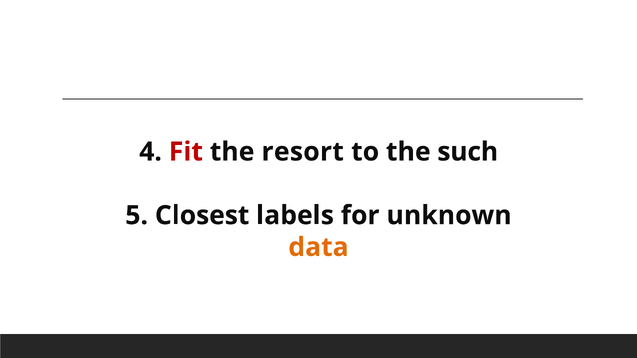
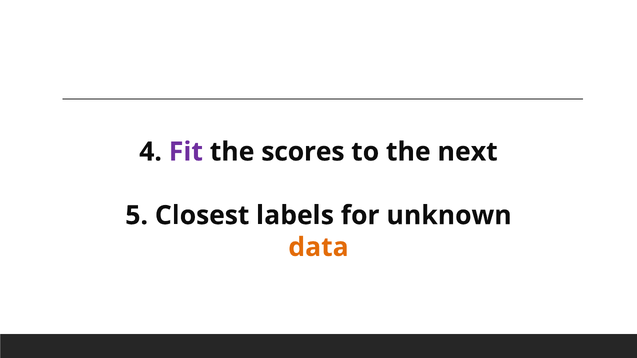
Fit colour: red -> purple
resort: resort -> scores
such: such -> next
